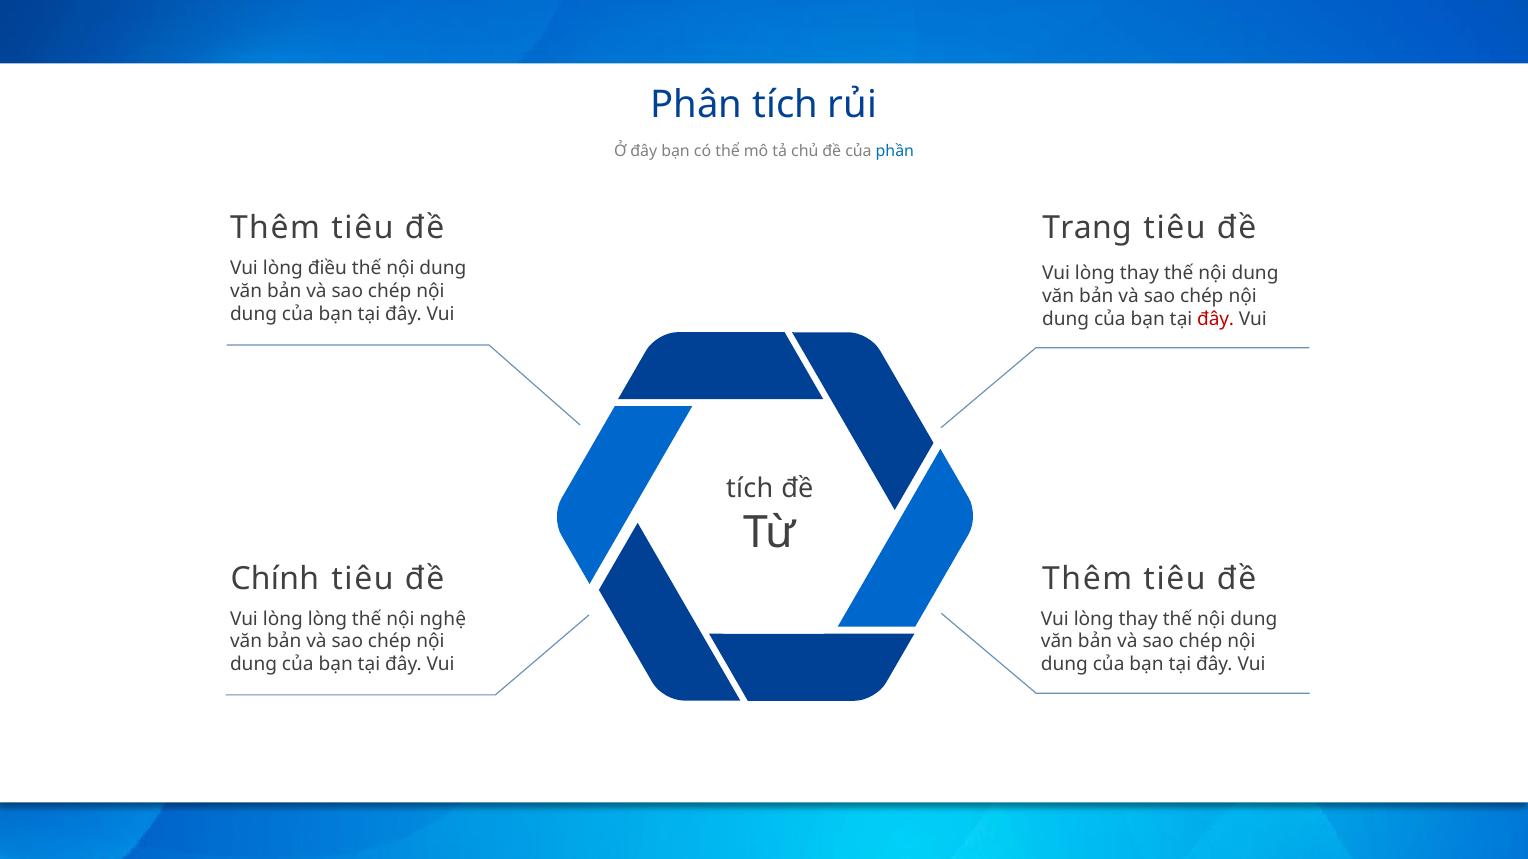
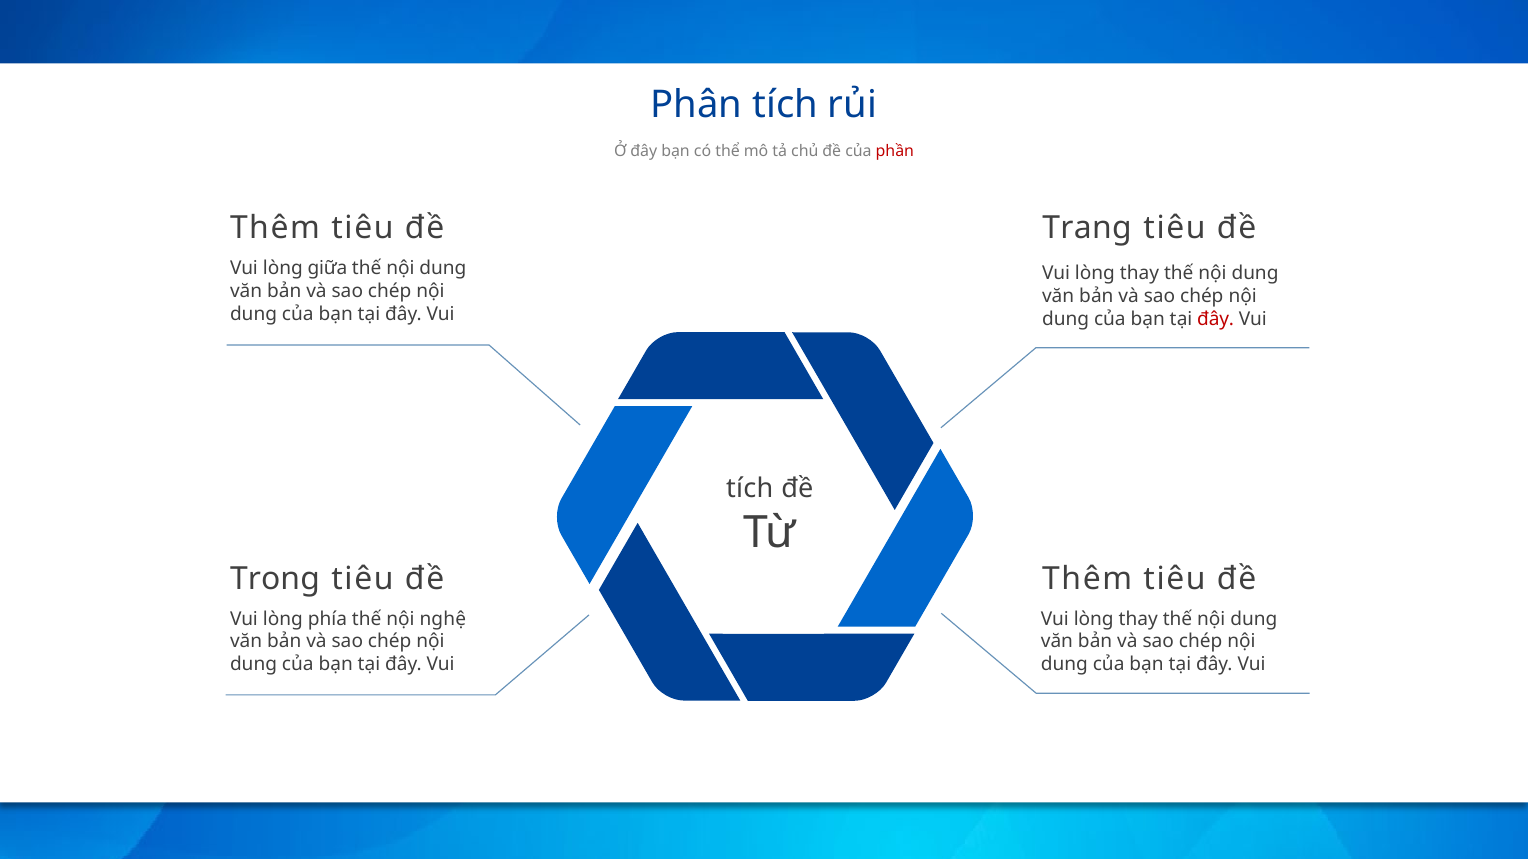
phần colour: blue -> red
điều: điều -> giữa
Chính: Chính -> Trong
lòng lòng: lòng -> phía
